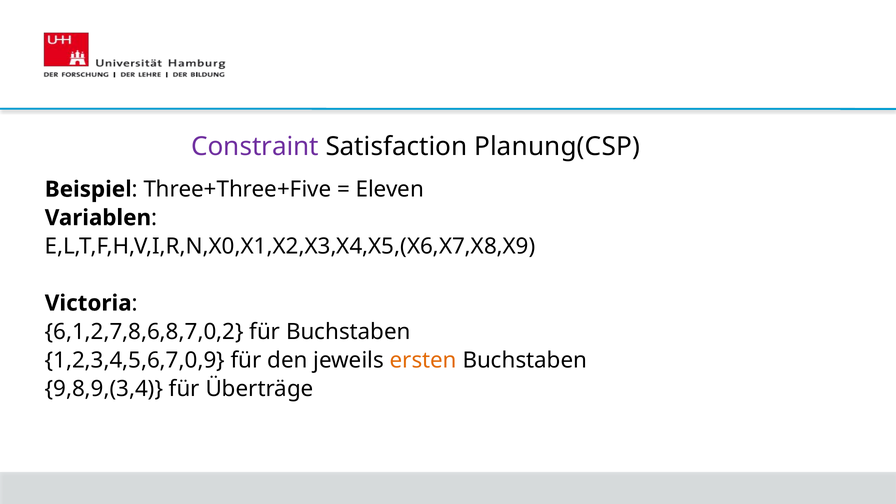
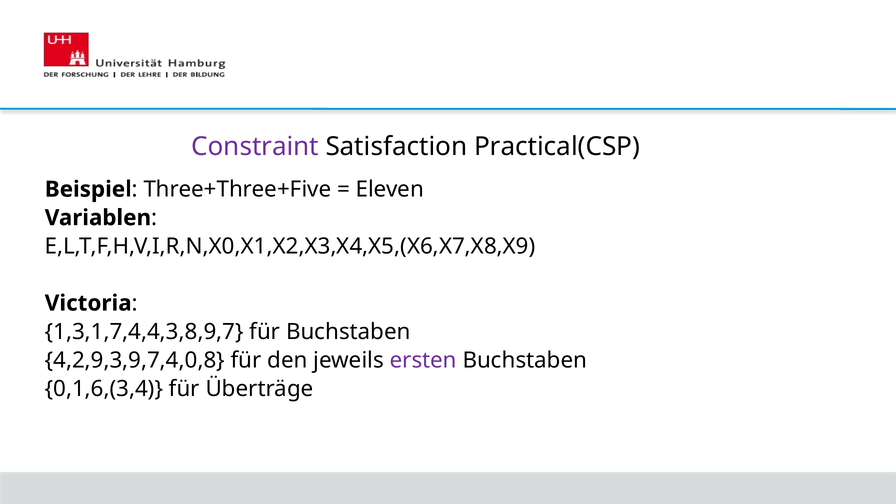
Planung(CSP: Planung(CSP -> Practical(CSP
6,1,2,7,8,6,8,7,0,2: 6,1,2,7,8,6,8,7,0,2 -> 1,3,1,7,4,4,3,8,9,7
1,2,3,4,5,6,7,0,9: 1,2,3,4,5,6,7,0,9 -> 4,2,9,3,9,7,4,0,8
ersten colour: orange -> purple
9,8,9,(3,4: 9,8,9,(3,4 -> 0,1,6,(3,4
